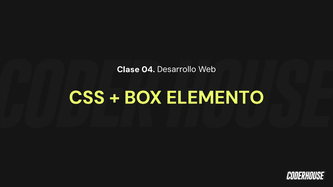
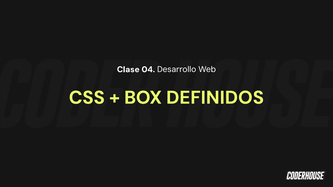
ELEMENTO: ELEMENTO -> DEFINIDOS
